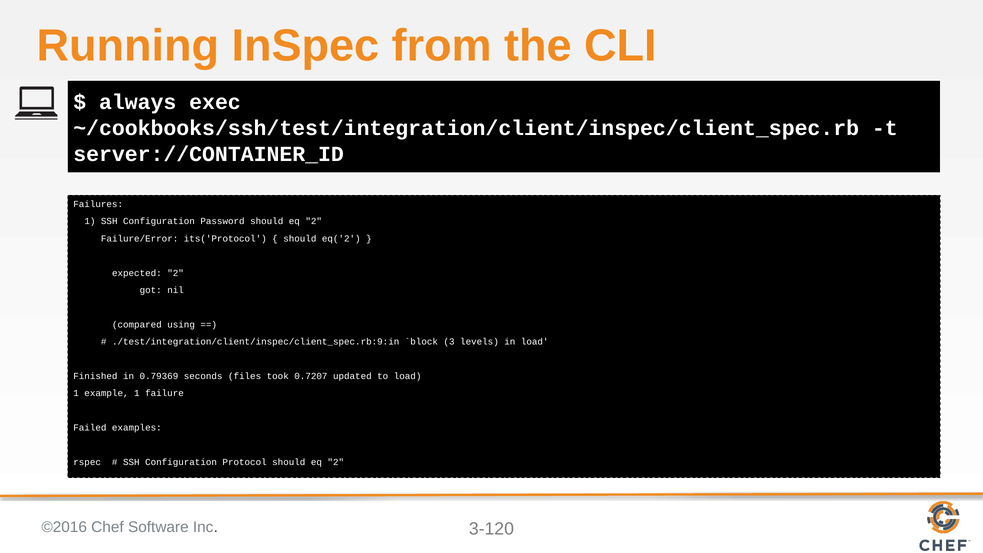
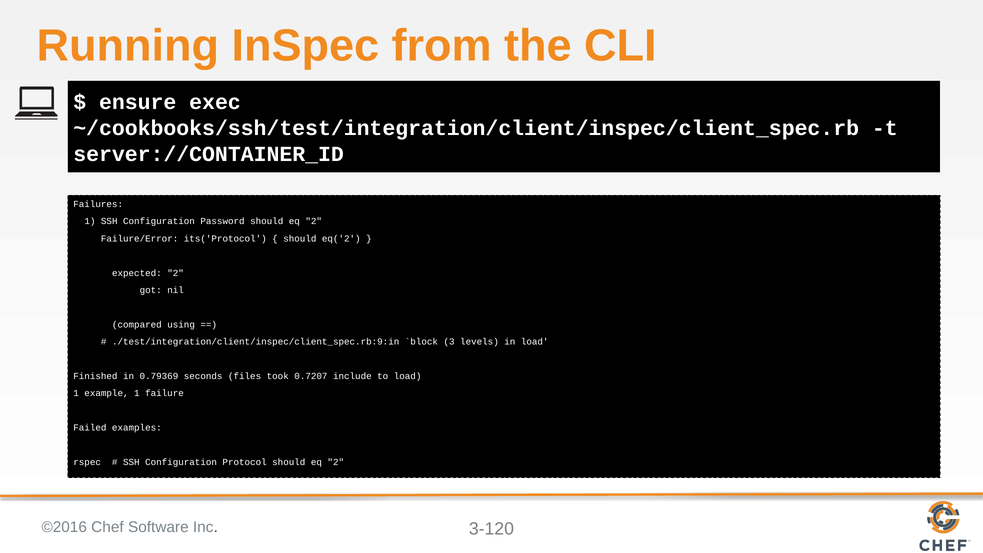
always: always -> ensure
updated: updated -> include
